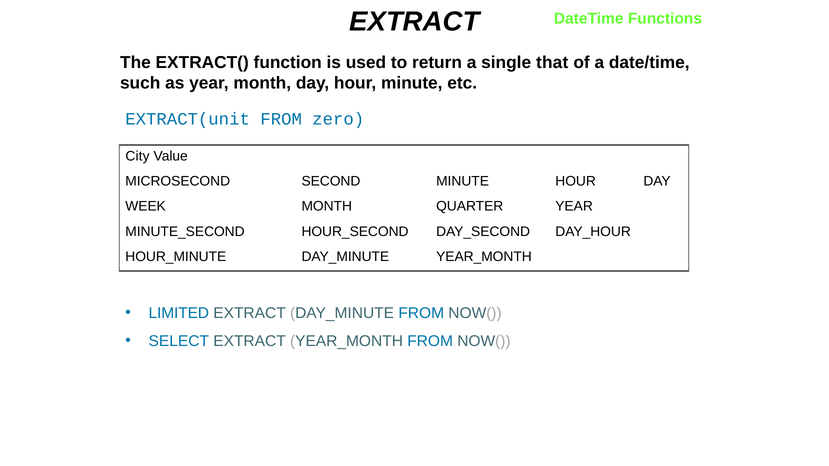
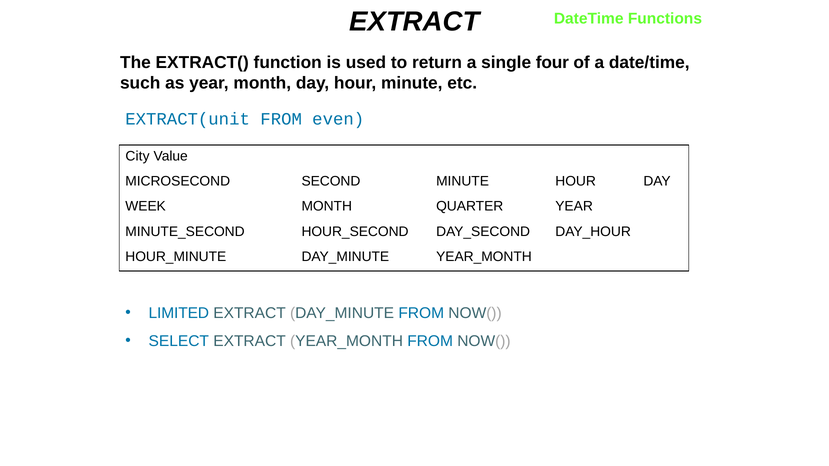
that: that -> four
zero: zero -> even
